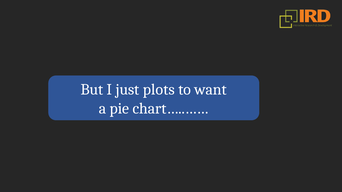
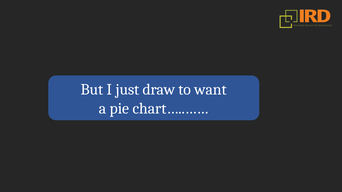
plots: plots -> draw
